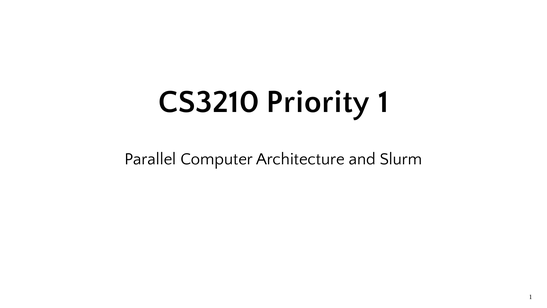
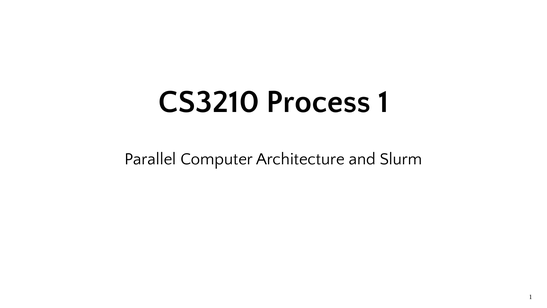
Priority: Priority -> Process
